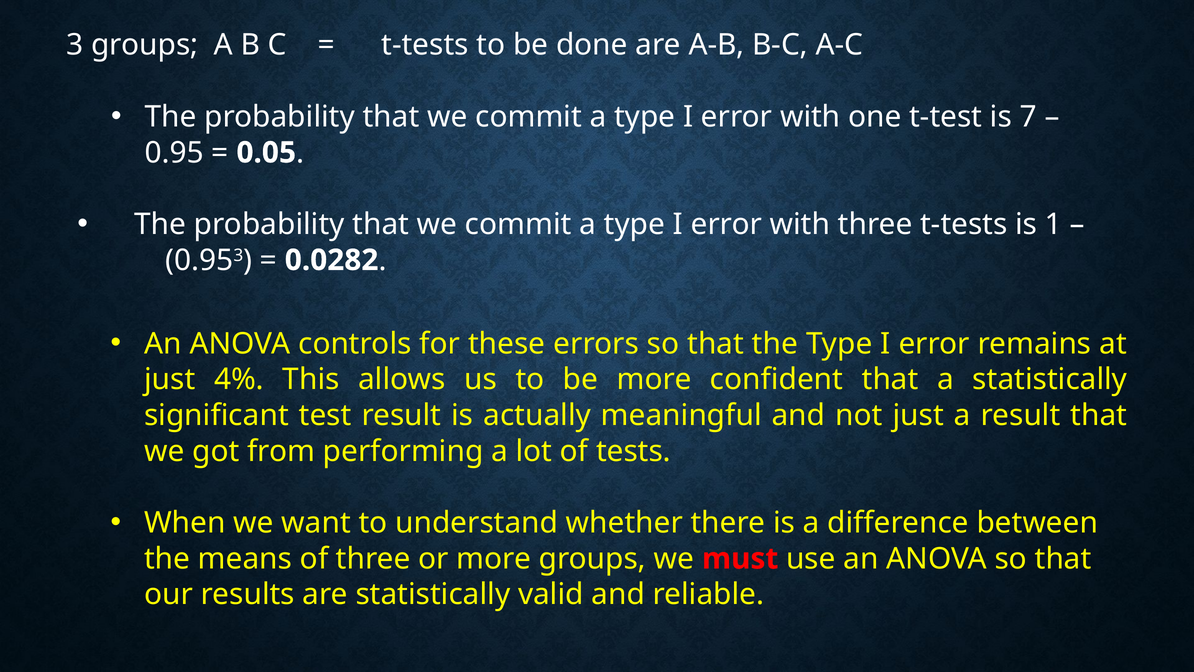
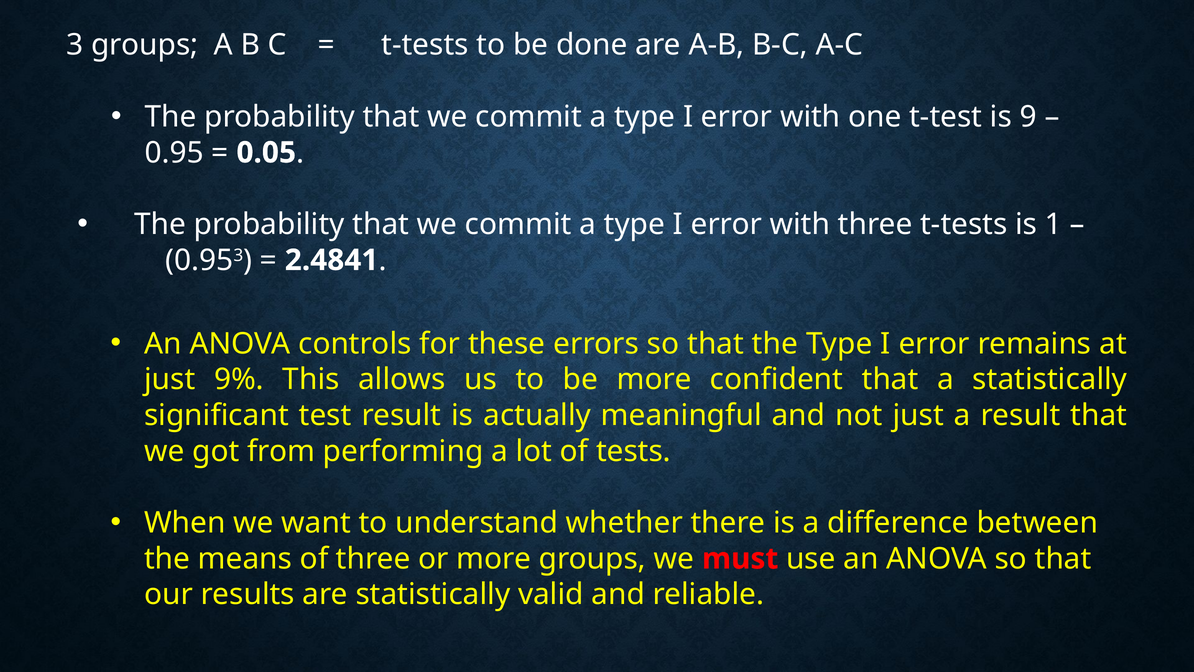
7: 7 -> 9
0.0282: 0.0282 -> 2.4841
4%: 4% -> 9%
